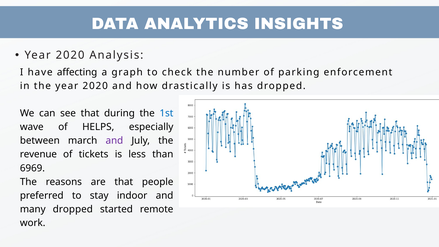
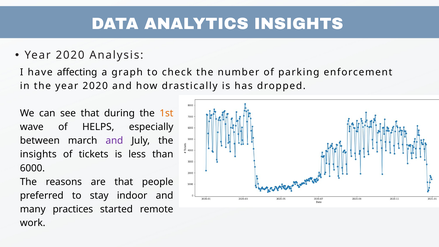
1st colour: blue -> orange
revenue at (38, 154): revenue -> insights
6969: 6969 -> 6000
many dropped: dropped -> practices
